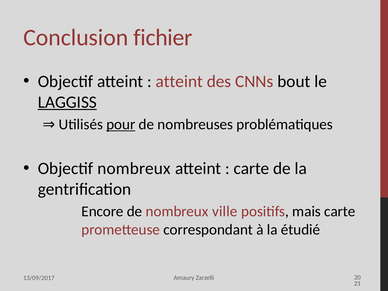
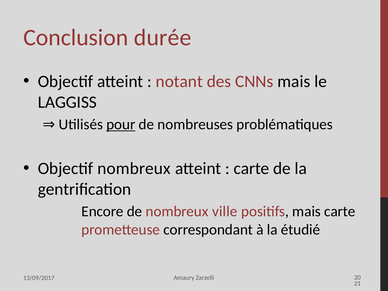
fichier: fichier -> durée
atteint at (179, 81): atteint -> notant
CNNs bout: bout -> mais
LAGGISS underline: present -> none
